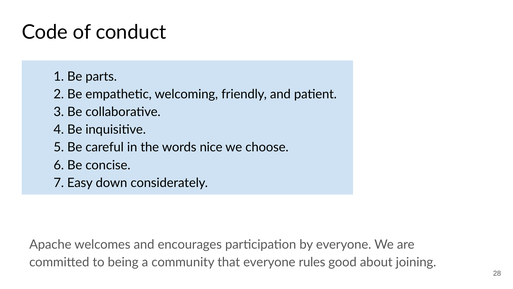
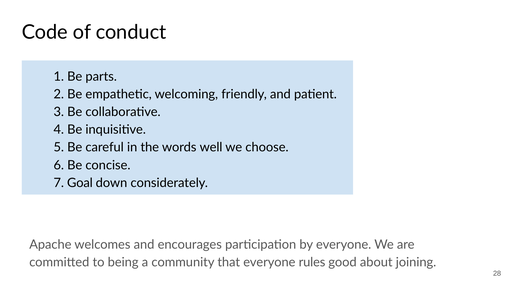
nice: nice -> well
Easy: Easy -> Goal
